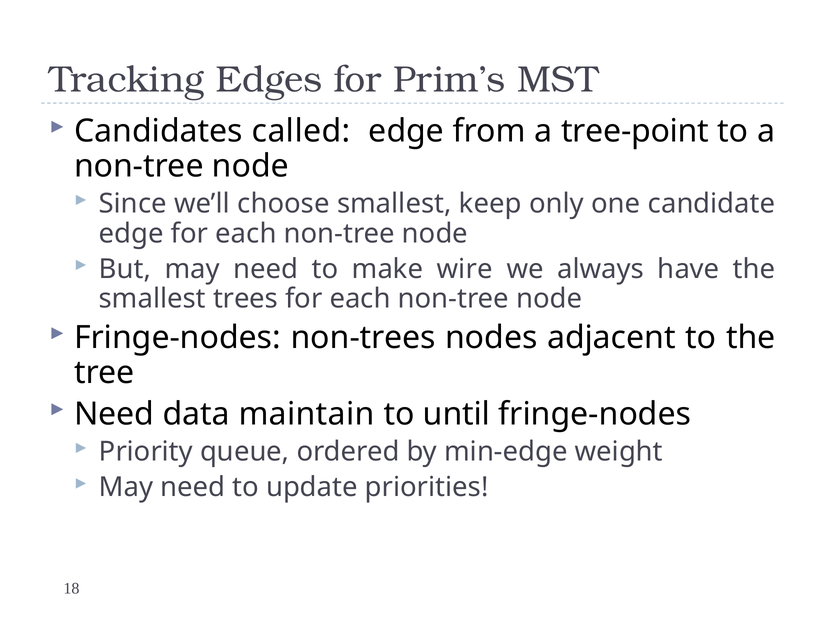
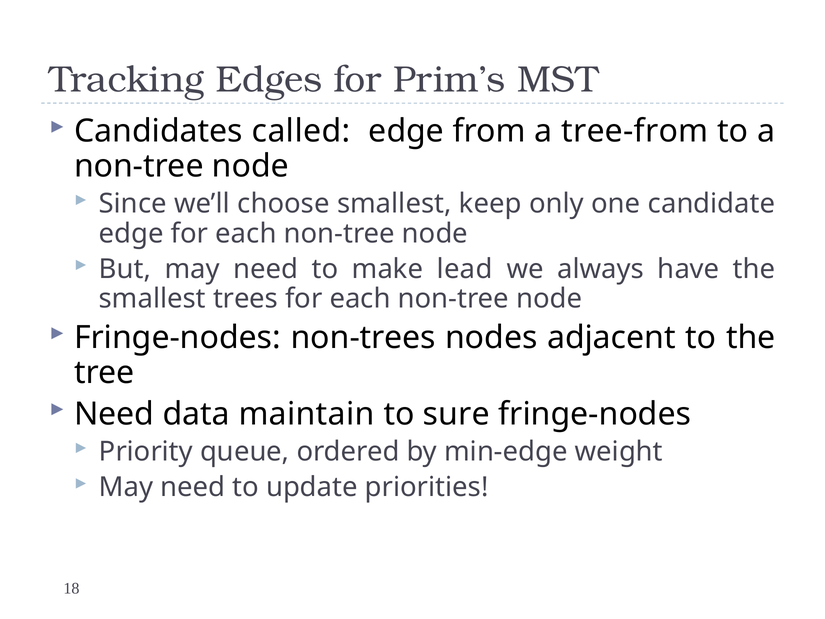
tree-point: tree-point -> tree-from
wire: wire -> lead
until: until -> sure
